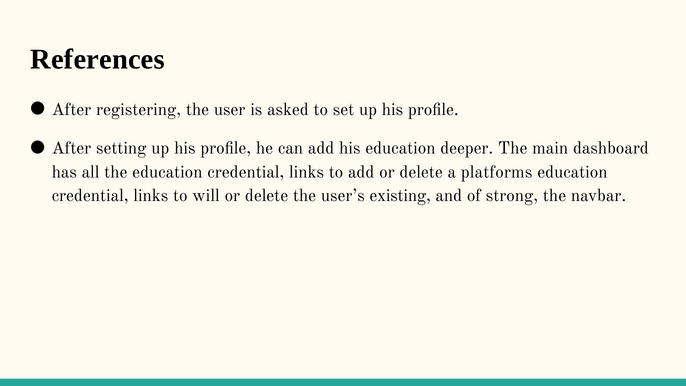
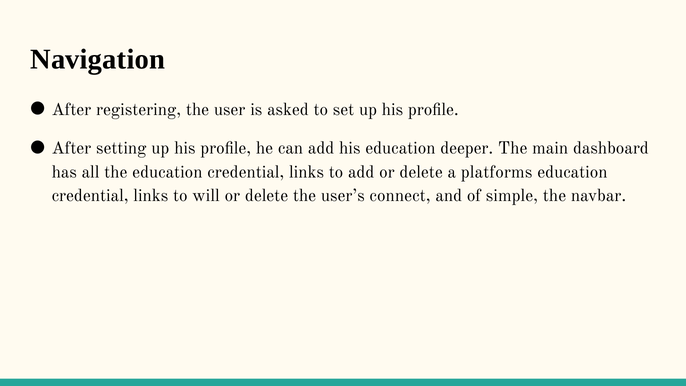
References: References -> Navigation
existing: existing -> connect
strong: strong -> simple
